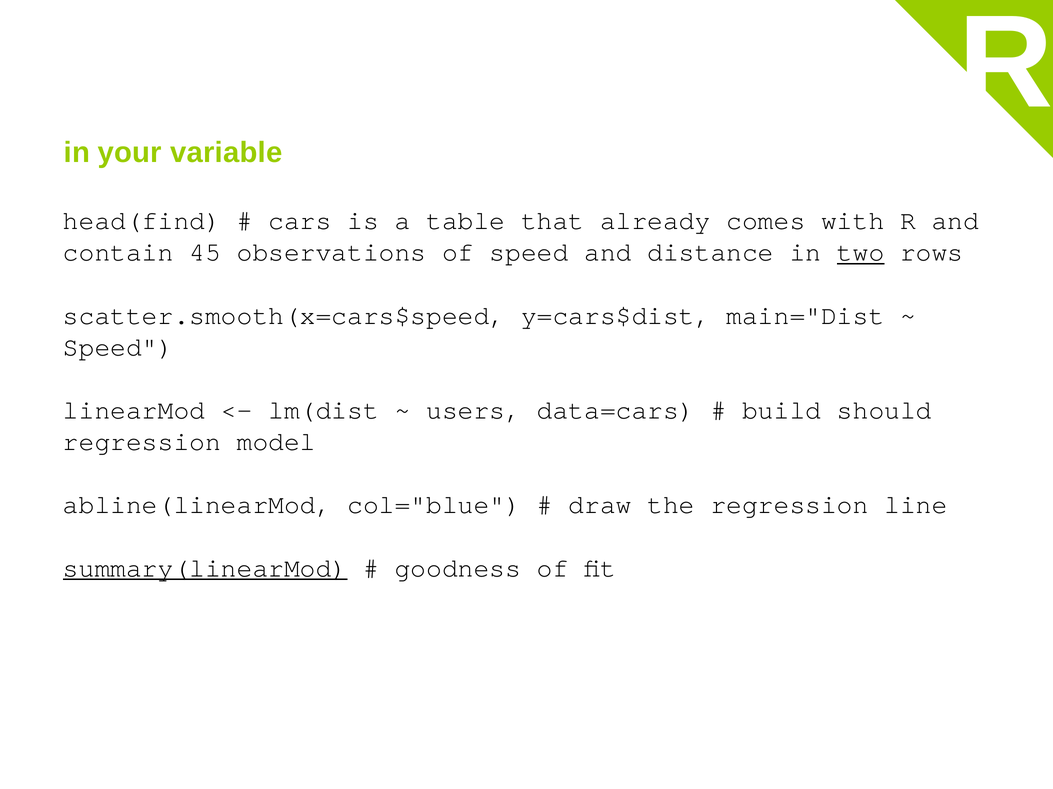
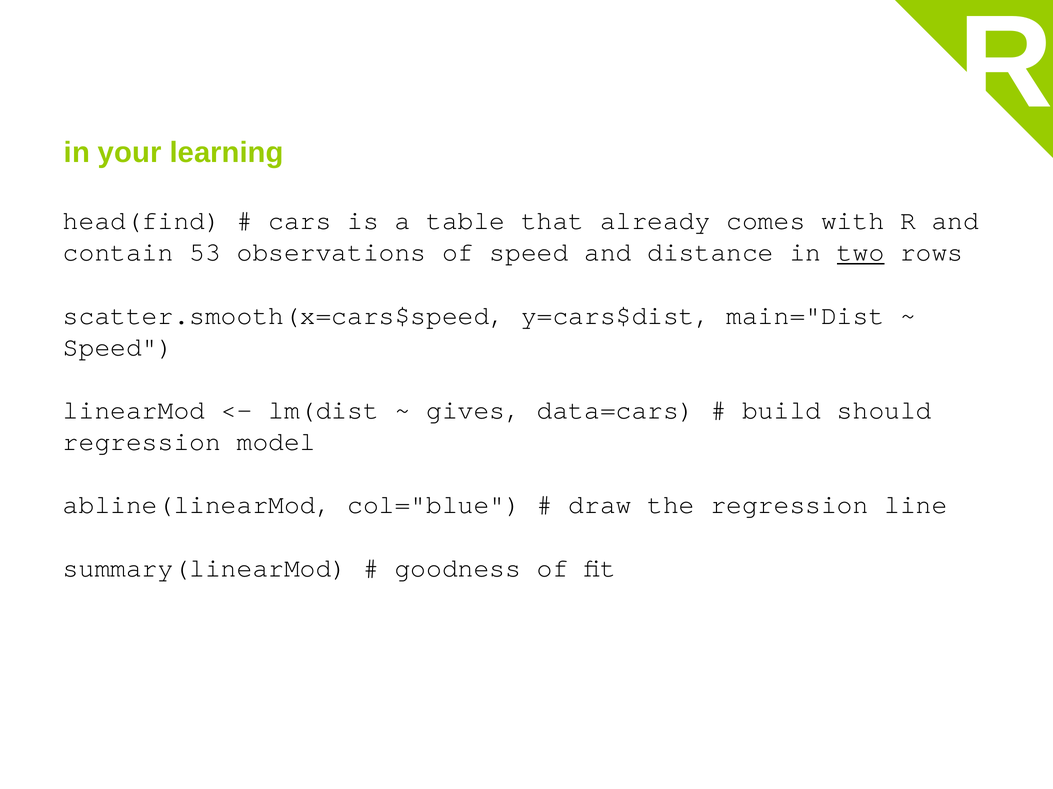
variable: variable -> learning
45: 45 -> 53
users: users -> gives
summary(linearMod underline: present -> none
